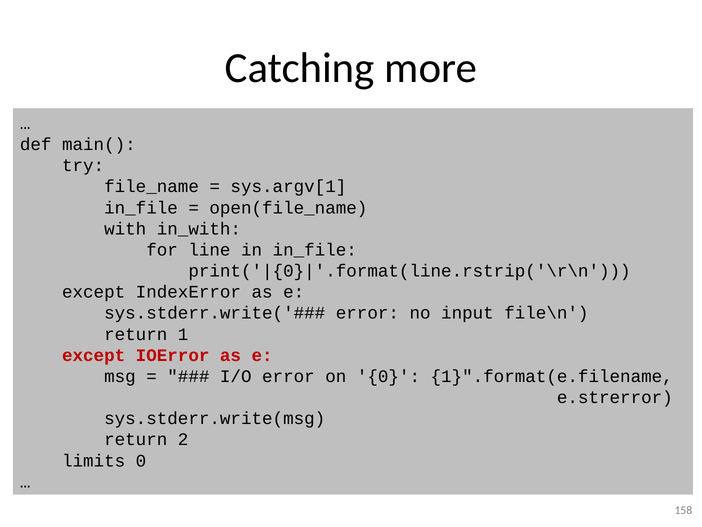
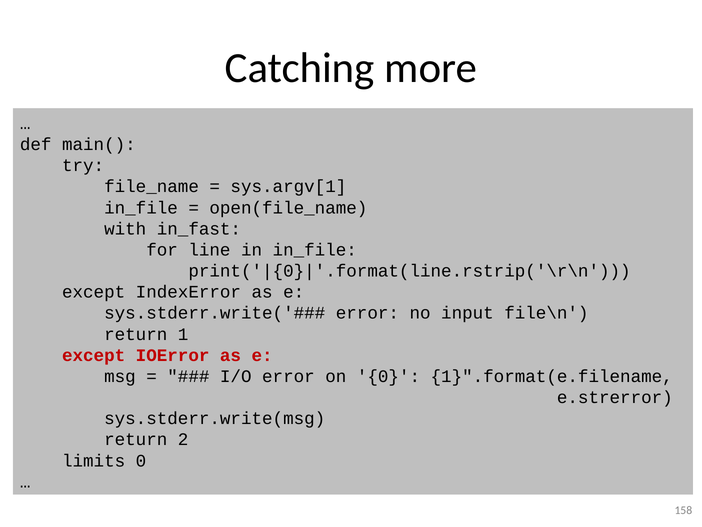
in_with: in_with -> in_fast
